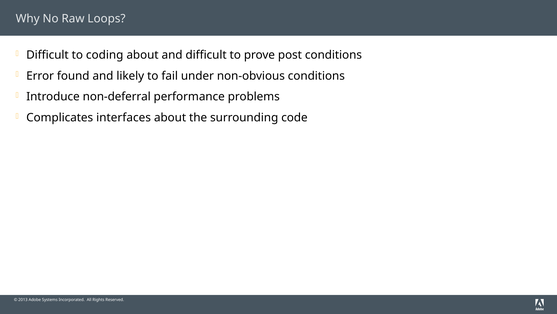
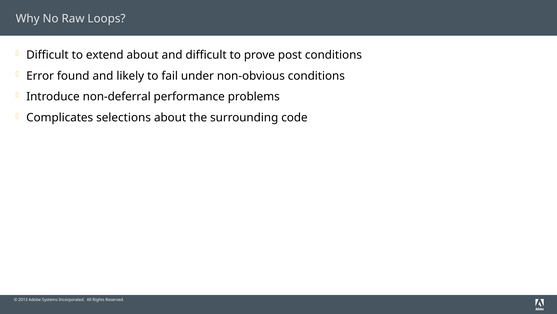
coding: coding -> extend
interfaces: interfaces -> selections
